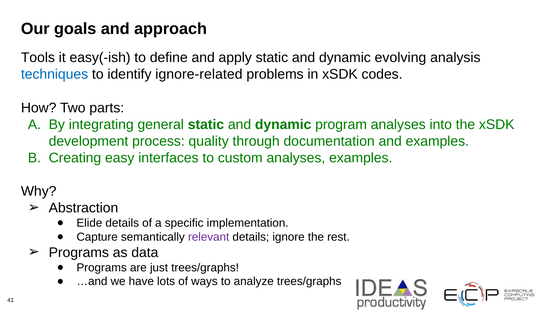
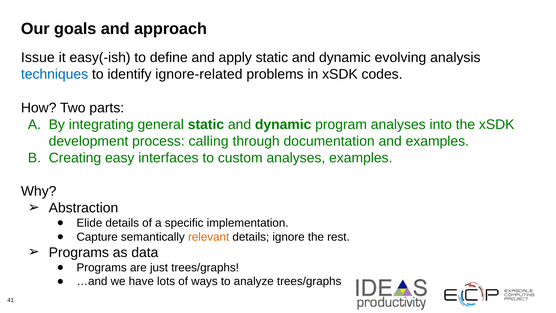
Tools: Tools -> Issue
quality: quality -> calling
relevant colour: purple -> orange
